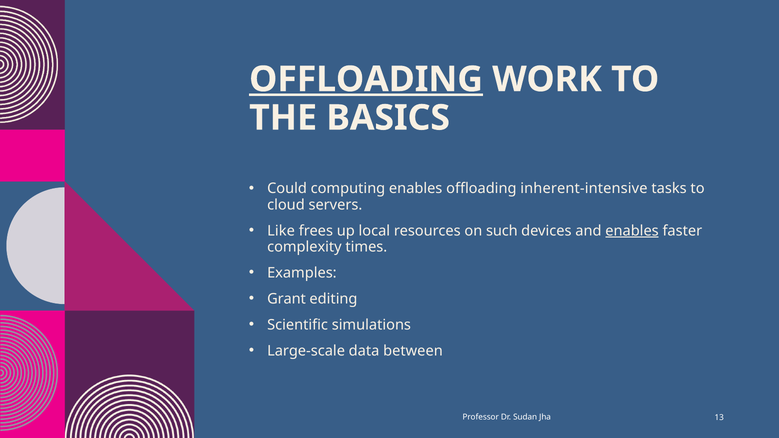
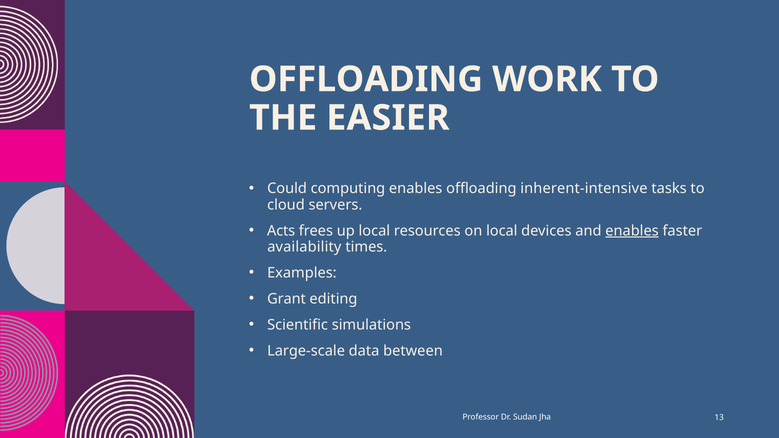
OFFLOADING at (366, 79) underline: present -> none
BASICS: BASICS -> EASIER
Like: Like -> Acts
on such: such -> local
complexity: complexity -> availability
